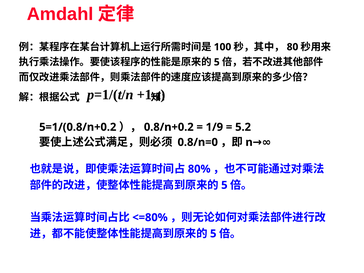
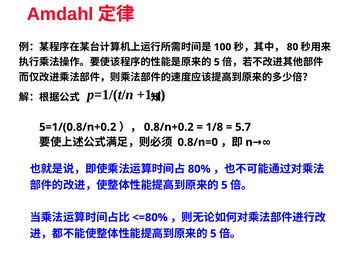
1/9: 1/9 -> 1/8
5.2: 5.2 -> 5.7
